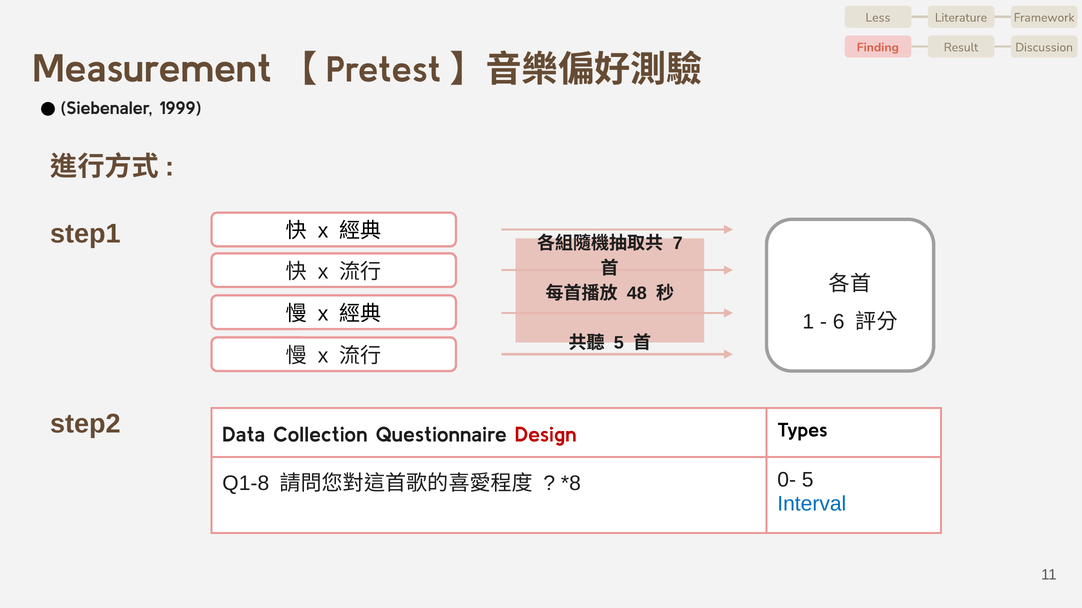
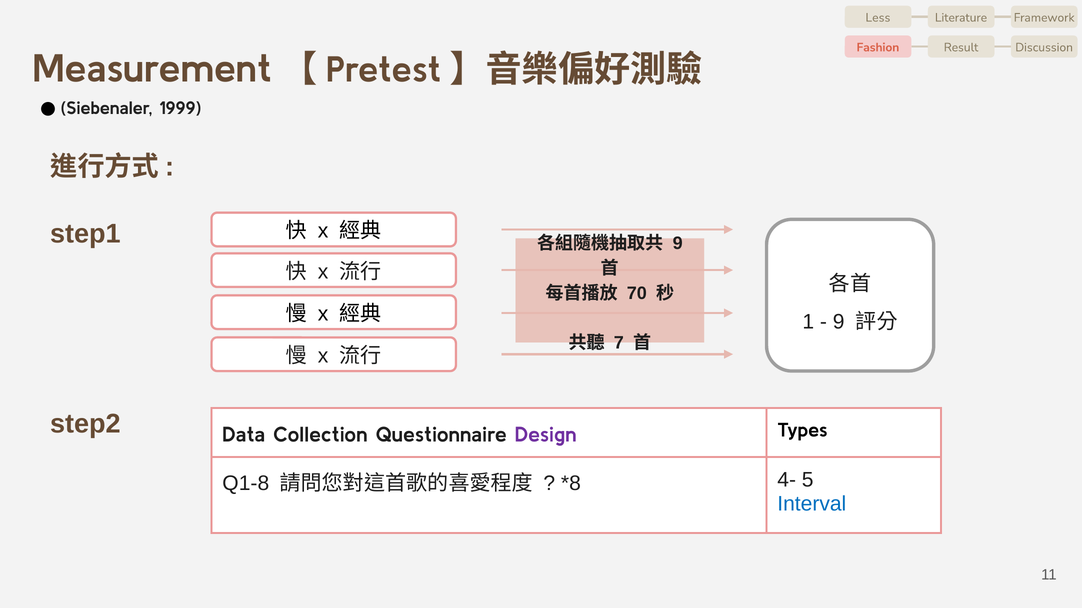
Finding: Finding -> Fashion
7 at (678, 244): 7 -> 9
48: 48 -> 70
6 at (839, 322): 6 -> 9
5 at (619, 343): 5 -> 7
Design colour: red -> purple
0-: 0- -> 4-
